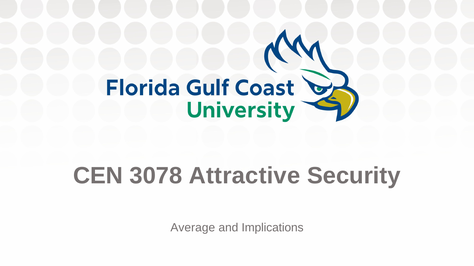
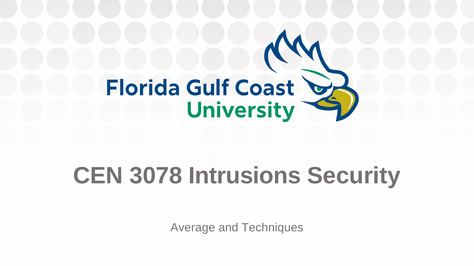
Attractive: Attractive -> Intrusions
Implications: Implications -> Techniques
